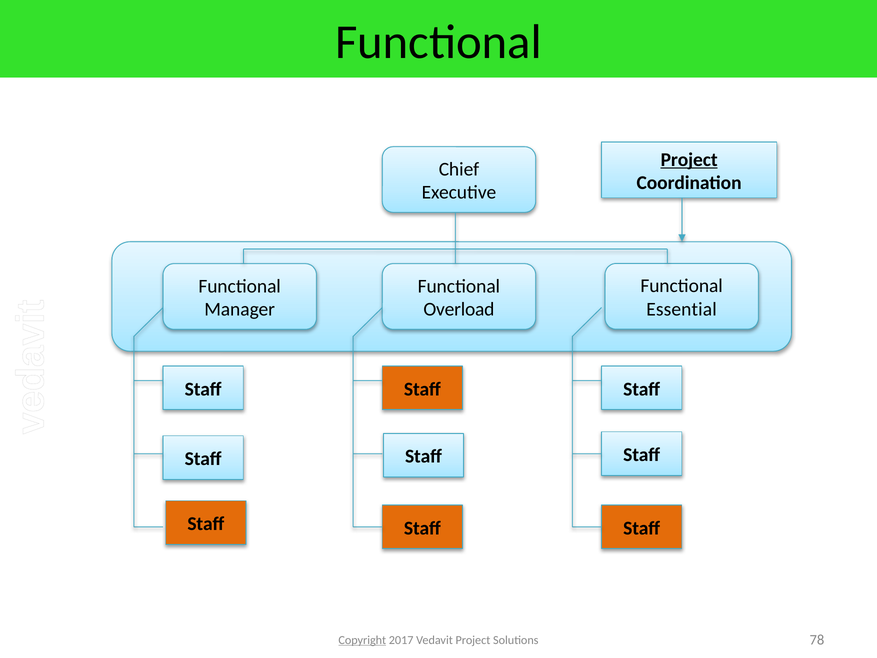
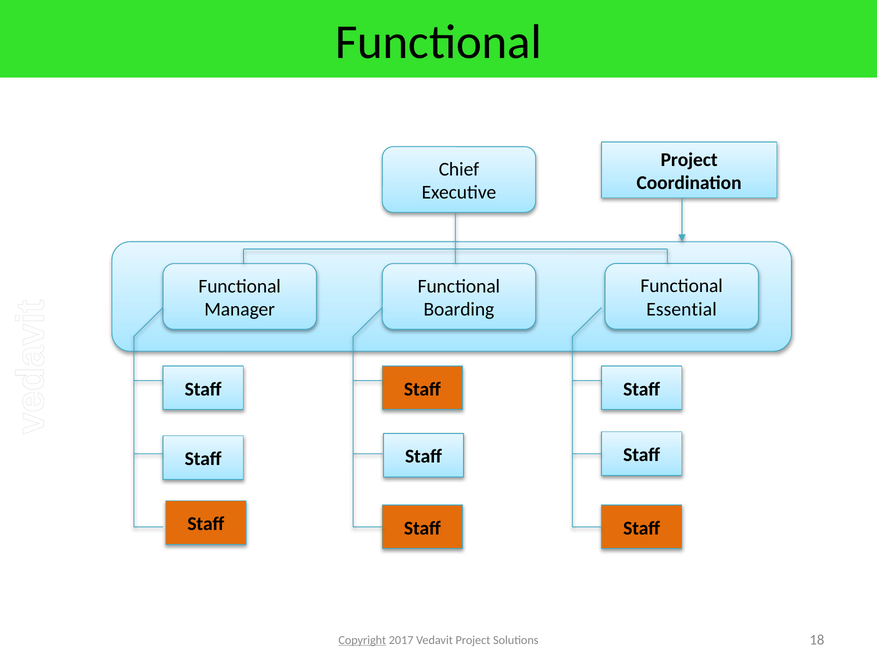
Project at (689, 160) underline: present -> none
Overload: Overload -> Boarding
78: 78 -> 18
